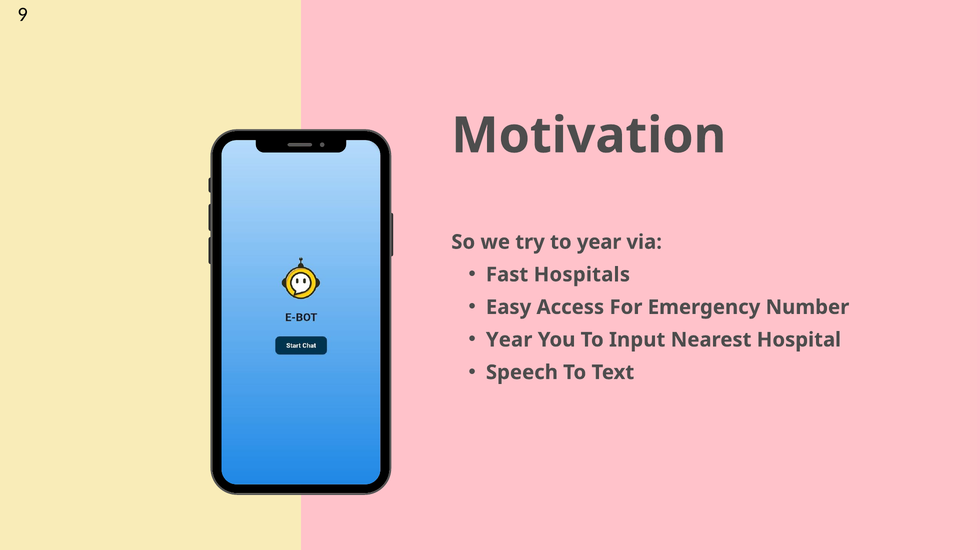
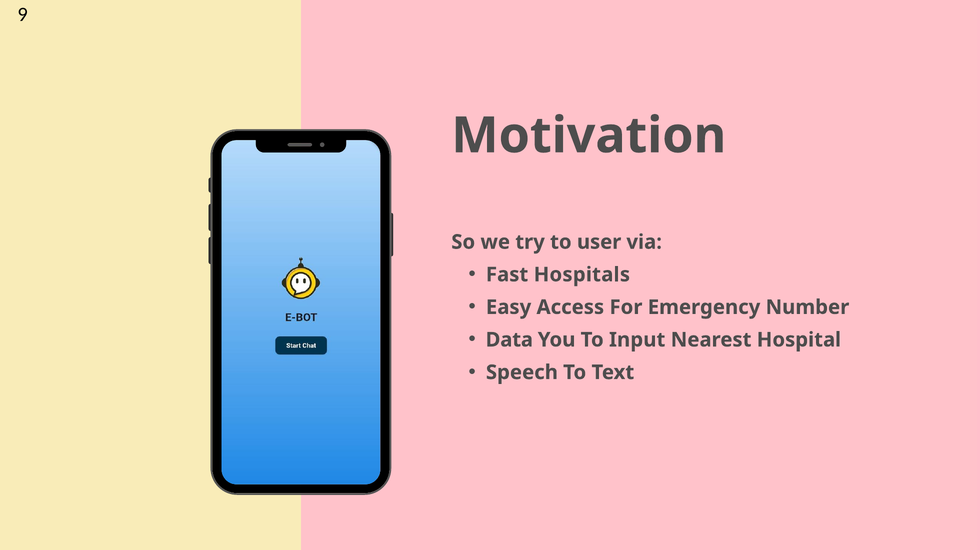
to year: year -> user
Year at (509, 340): Year -> Data
